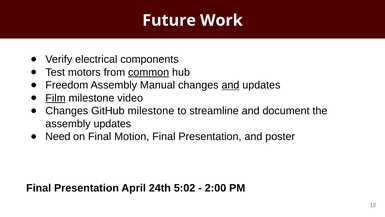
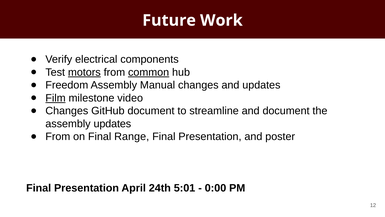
motors underline: none -> present
and at (230, 85) underline: present -> none
GitHub milestone: milestone -> document
Need at (58, 136): Need -> From
Motion: Motion -> Range
5:02: 5:02 -> 5:01
2:00: 2:00 -> 0:00
